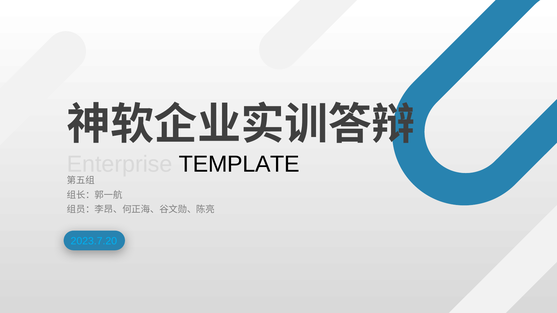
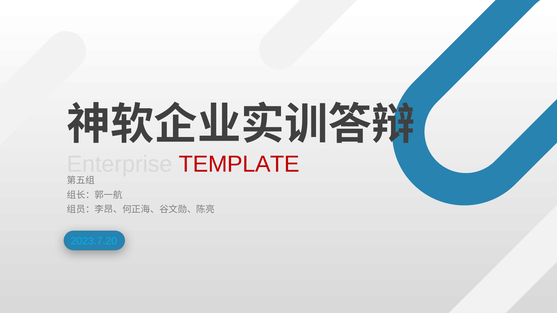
TEMPLATE colour: black -> red
